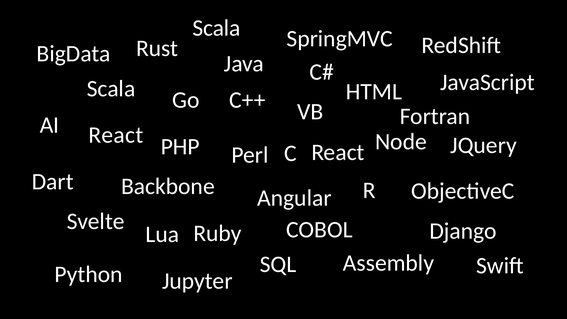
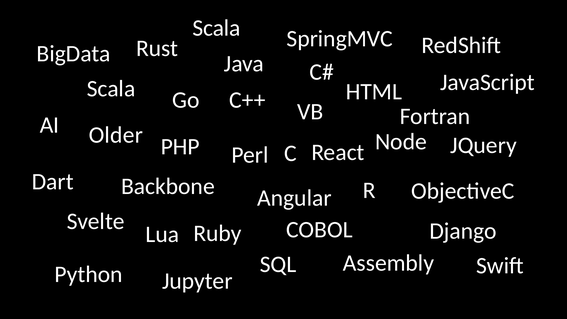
React at (116, 135): React -> Older
